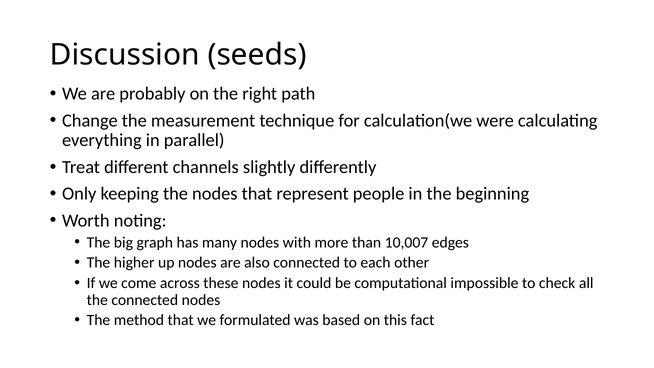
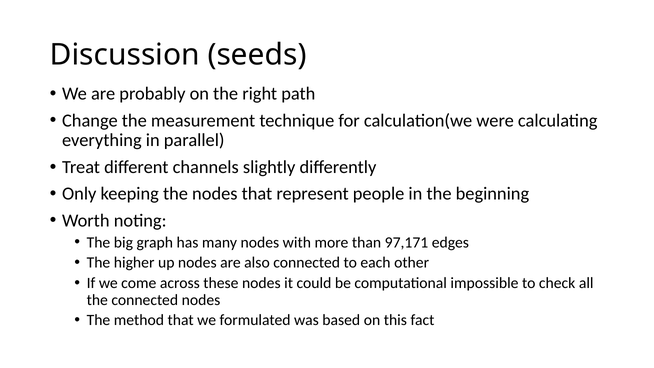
10,007: 10,007 -> 97,171
